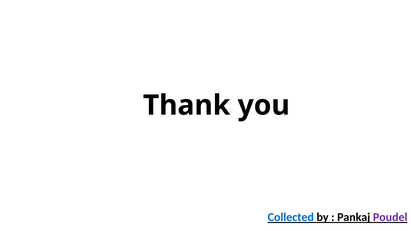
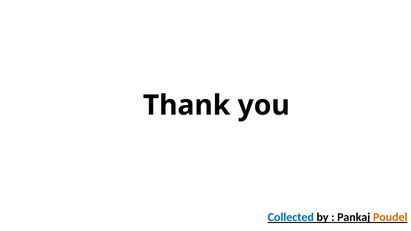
Poudel colour: purple -> orange
